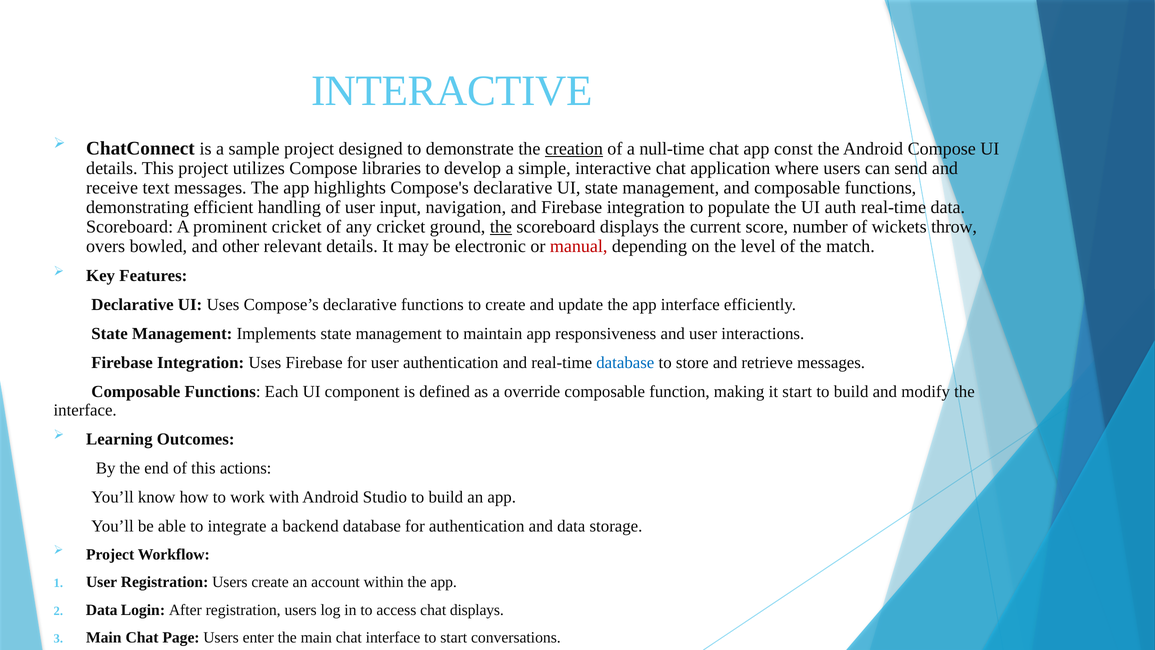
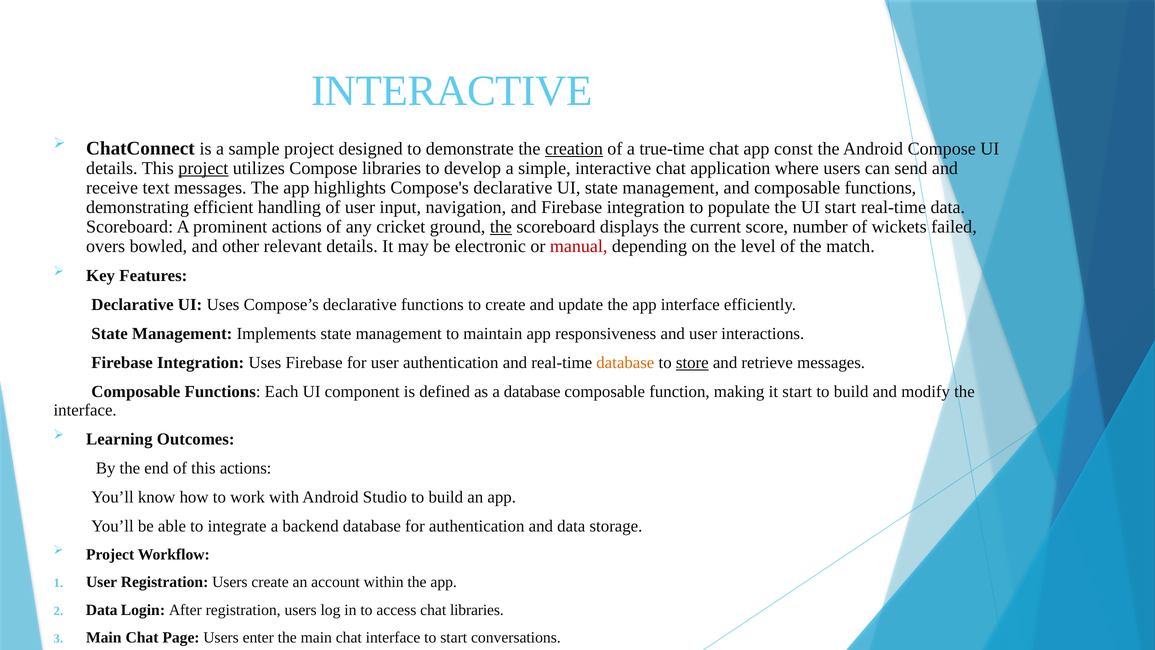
null-time: null-time -> true-time
project at (203, 168) underline: none -> present
UI auth: auth -> start
prominent cricket: cricket -> actions
throw: throw -> failed
database at (625, 363) colour: blue -> orange
store underline: none -> present
a override: override -> database
chat displays: displays -> libraries
